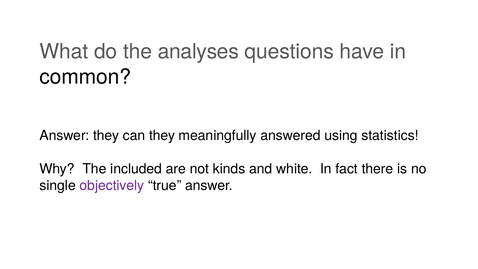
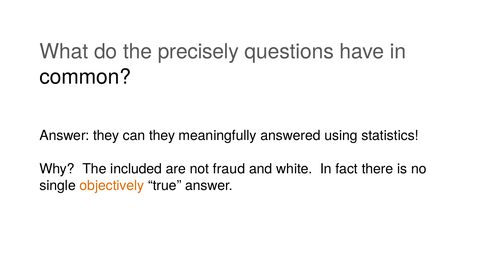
analyses: analyses -> precisely
kinds: kinds -> fraud
objectively colour: purple -> orange
